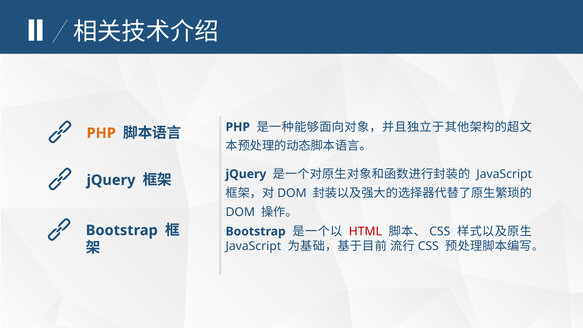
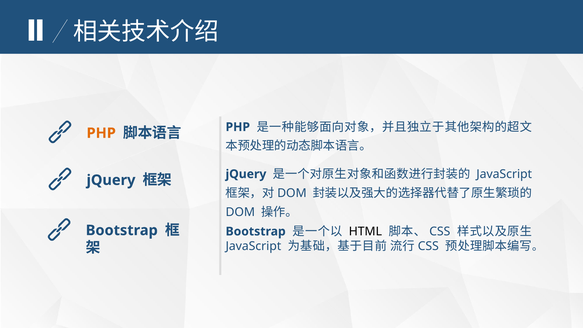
HTML colour: red -> black
